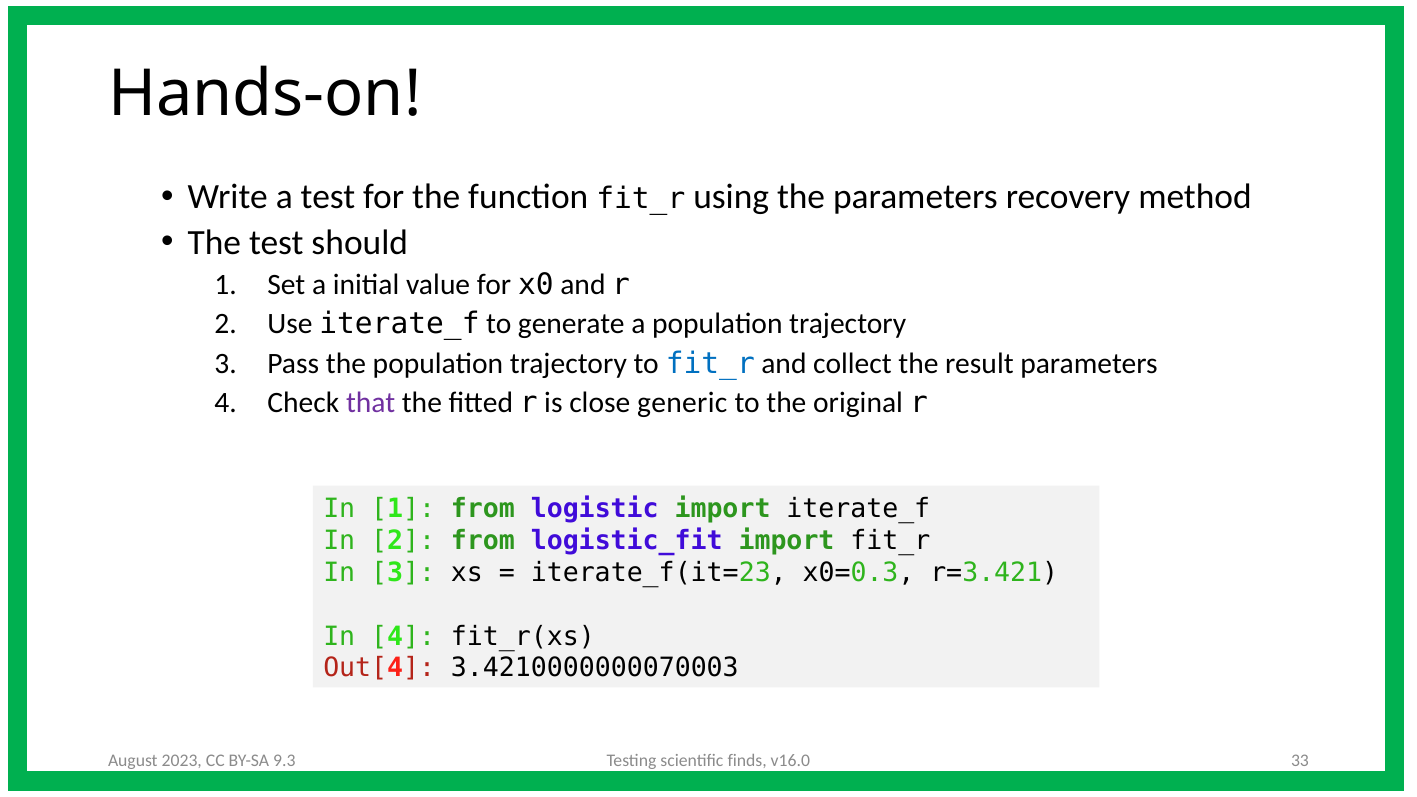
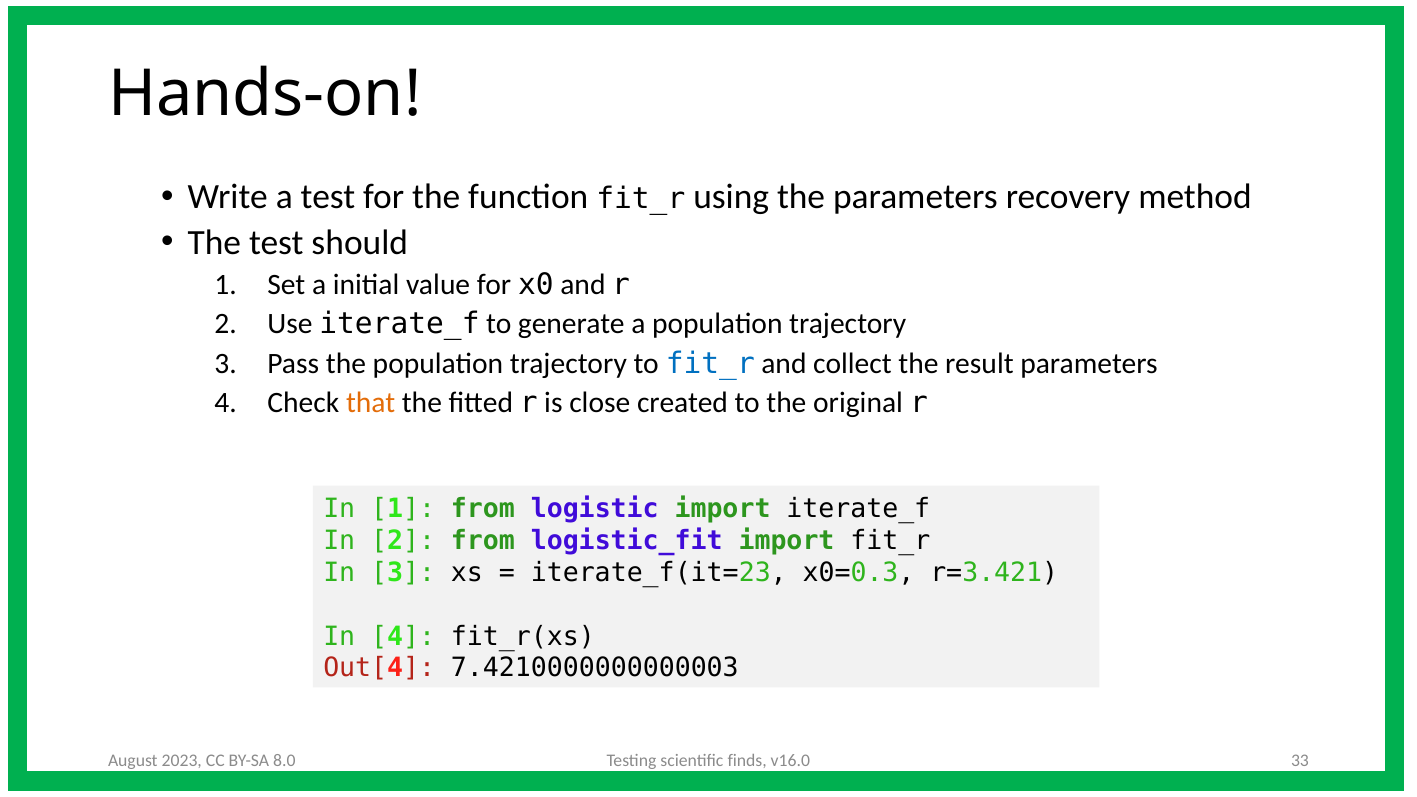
that colour: purple -> orange
generic: generic -> created
3.4210000000070003: 3.4210000000070003 -> 7.4210000000000003
9.3: 9.3 -> 8.0
